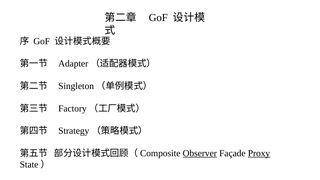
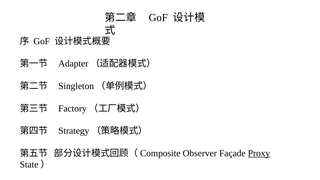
Observer underline: present -> none
